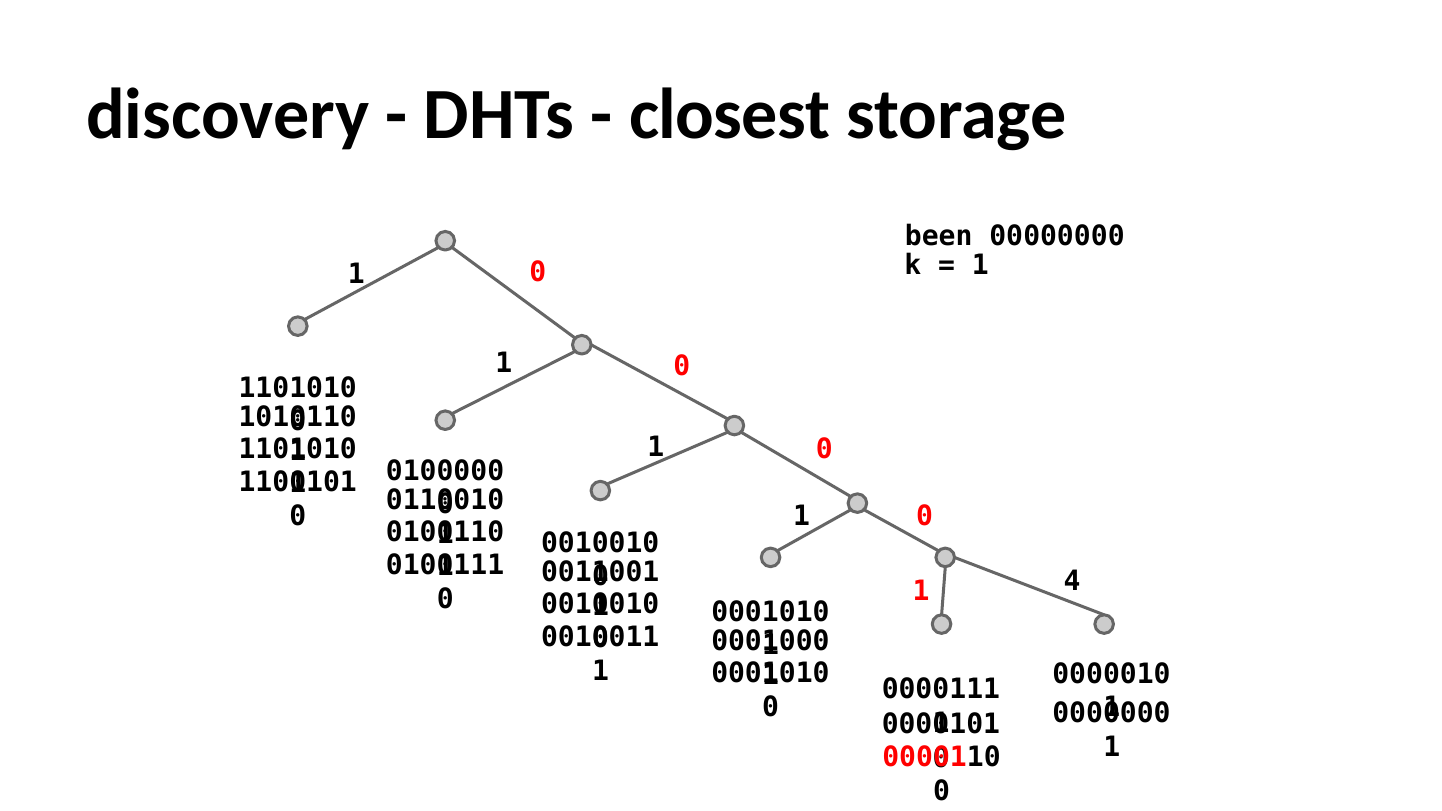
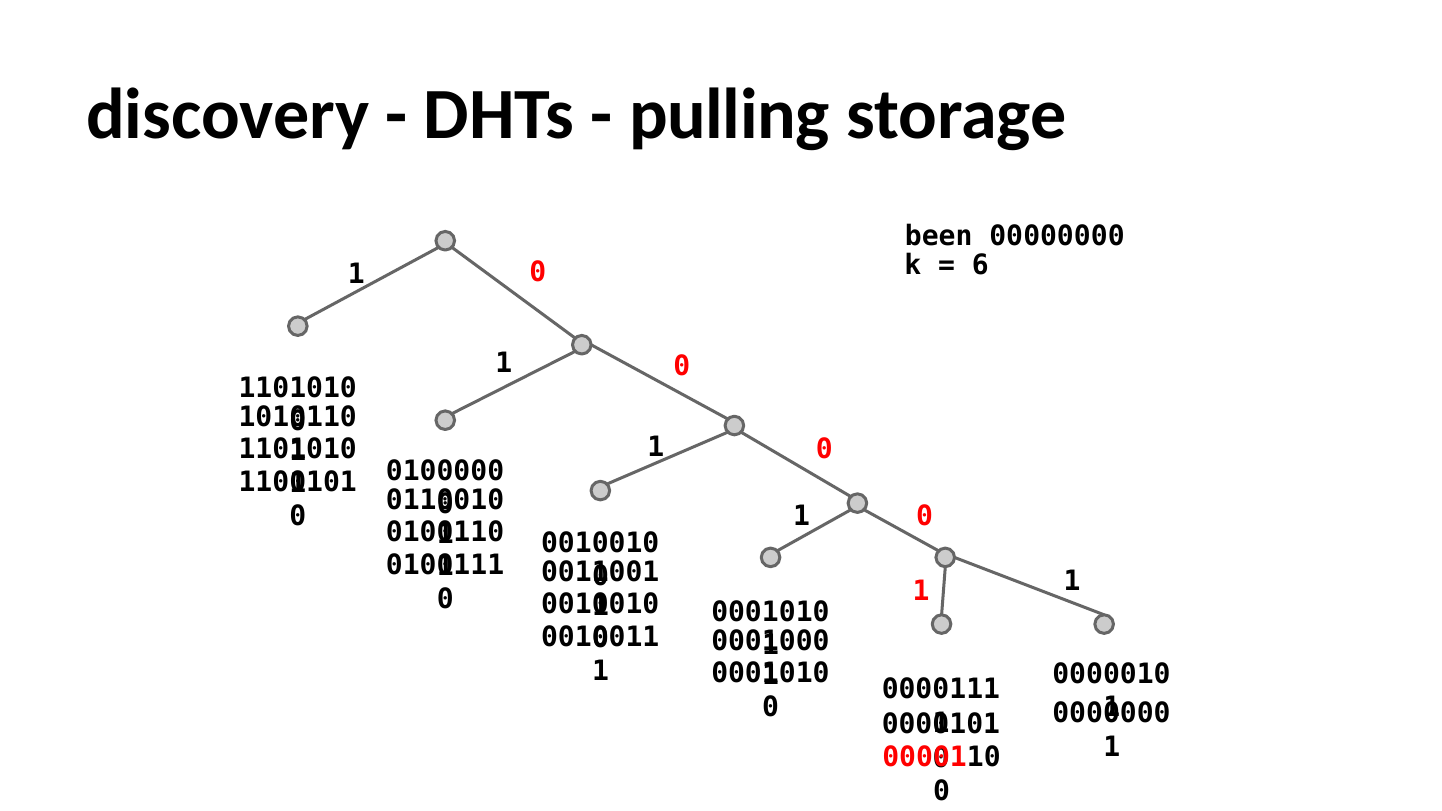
closest: closest -> pulling
1 at (980, 265): 1 -> 6
4 at (1072, 581): 4 -> 1
